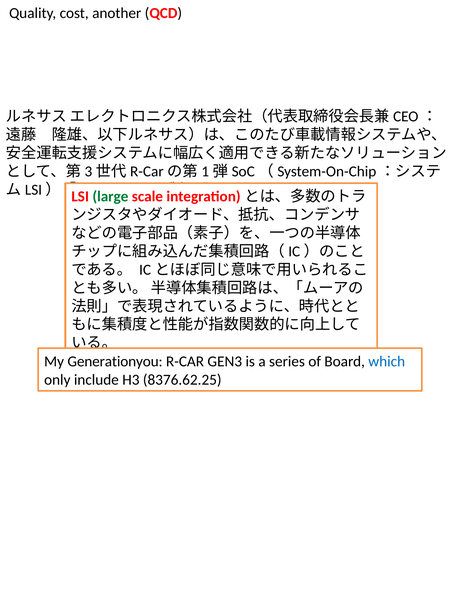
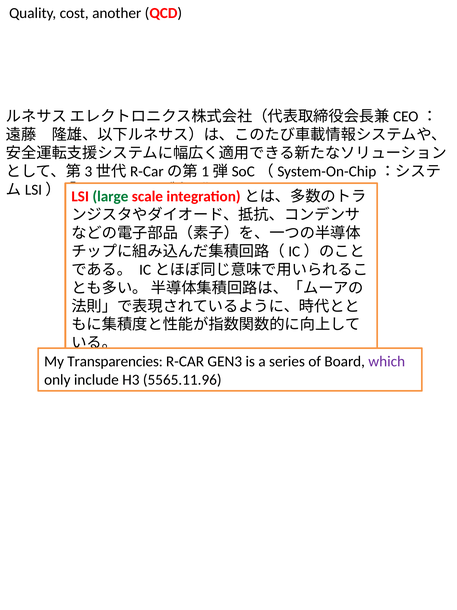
Generationyou: Generationyou -> Transparencies
which colour: blue -> purple
8376.62.25: 8376.62.25 -> 5565.11.96
